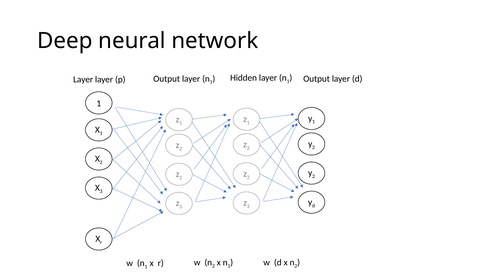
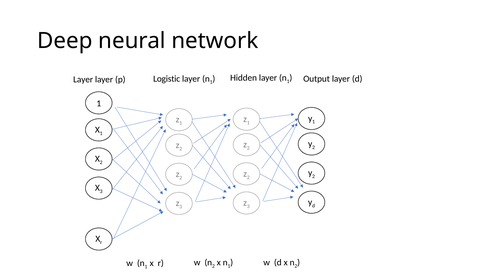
Output at (167, 79): Output -> Logistic
